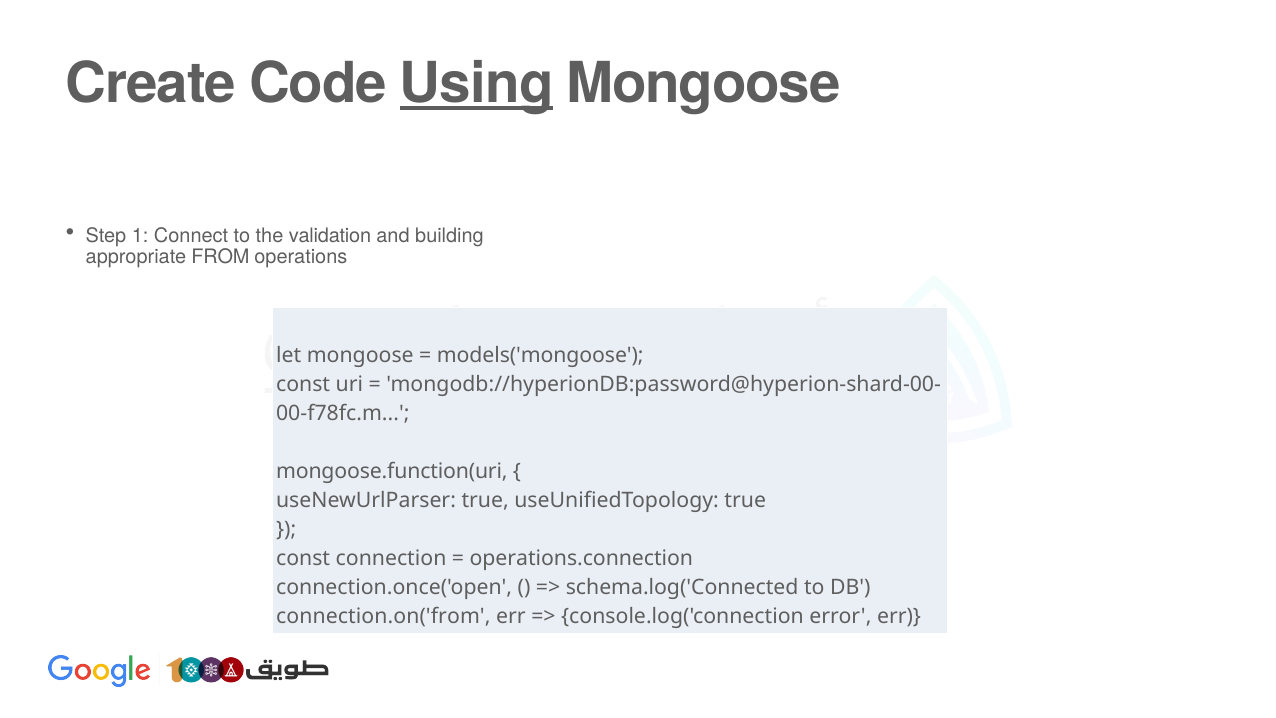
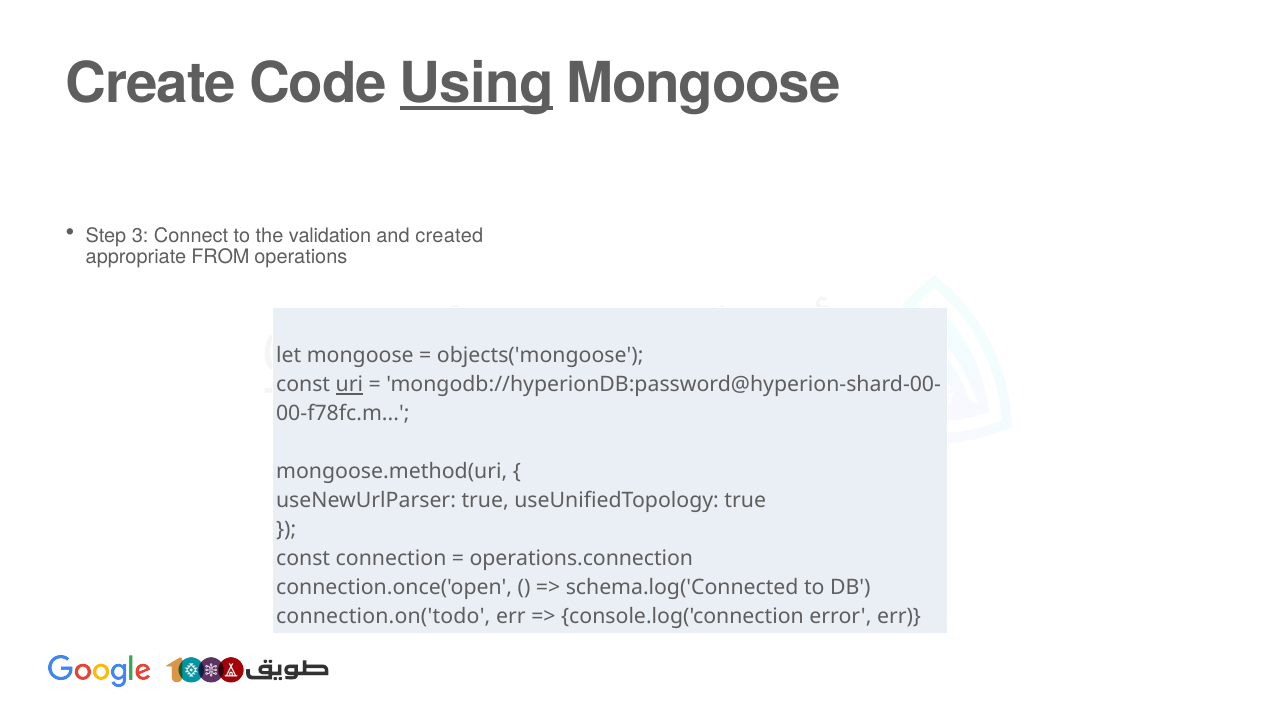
1: 1 -> 3
building: building -> created
models('mongoose: models('mongoose -> objects('mongoose
uri underline: none -> present
mongoose.function(uri: mongoose.function(uri -> mongoose.method(uri
connection.on('from: connection.on('from -> connection.on('todo
